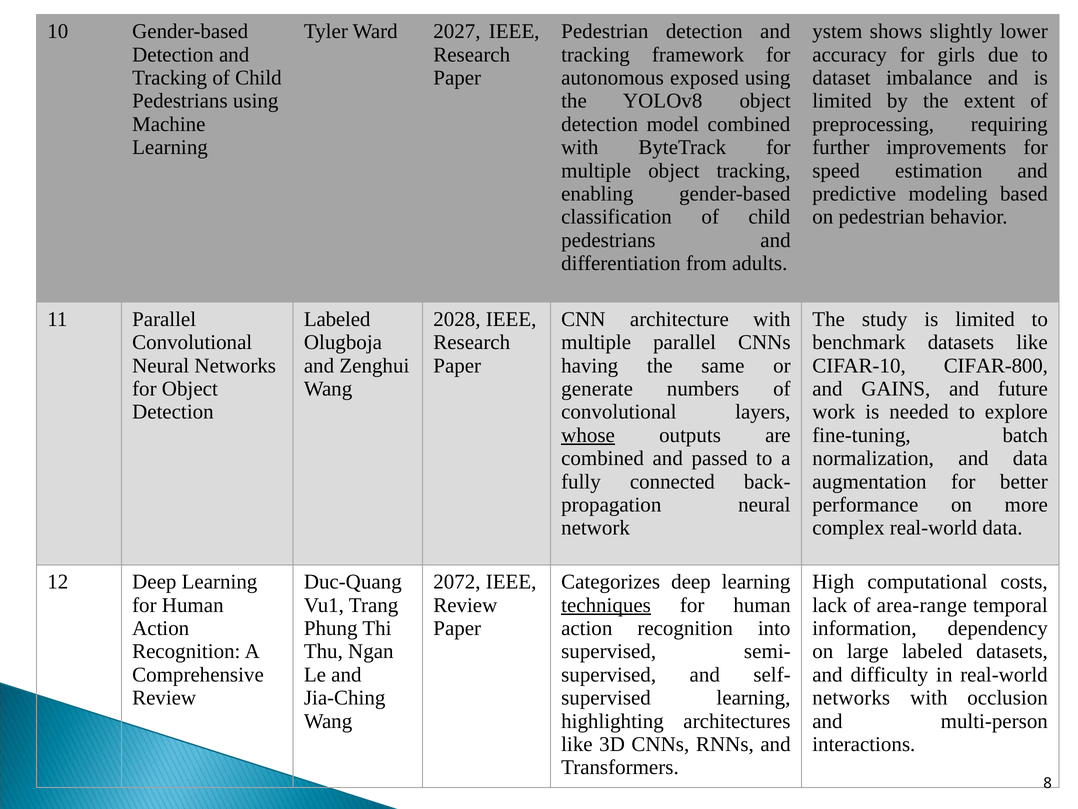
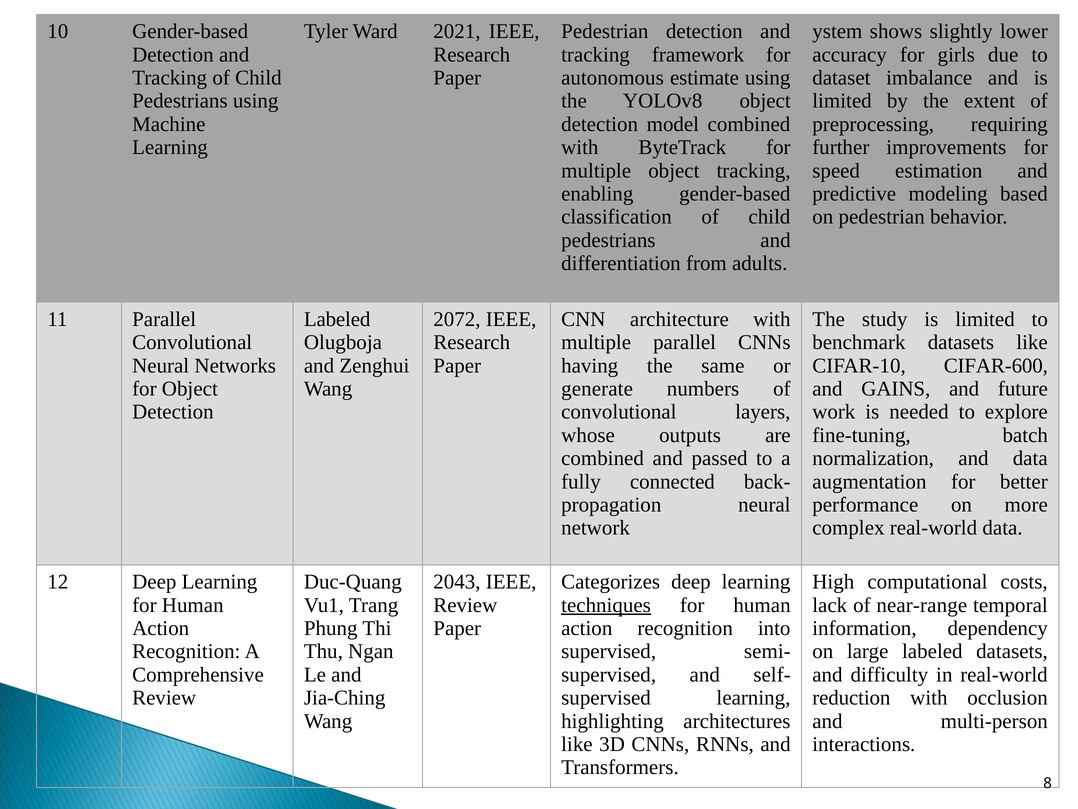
2027: 2027 -> 2021
exposed: exposed -> estimate
2028: 2028 -> 2072
CIFAR-800: CIFAR-800 -> CIFAR-600
whose underline: present -> none
2072: 2072 -> 2043
area-range: area-range -> near-range
networks at (851, 697): networks -> reduction
